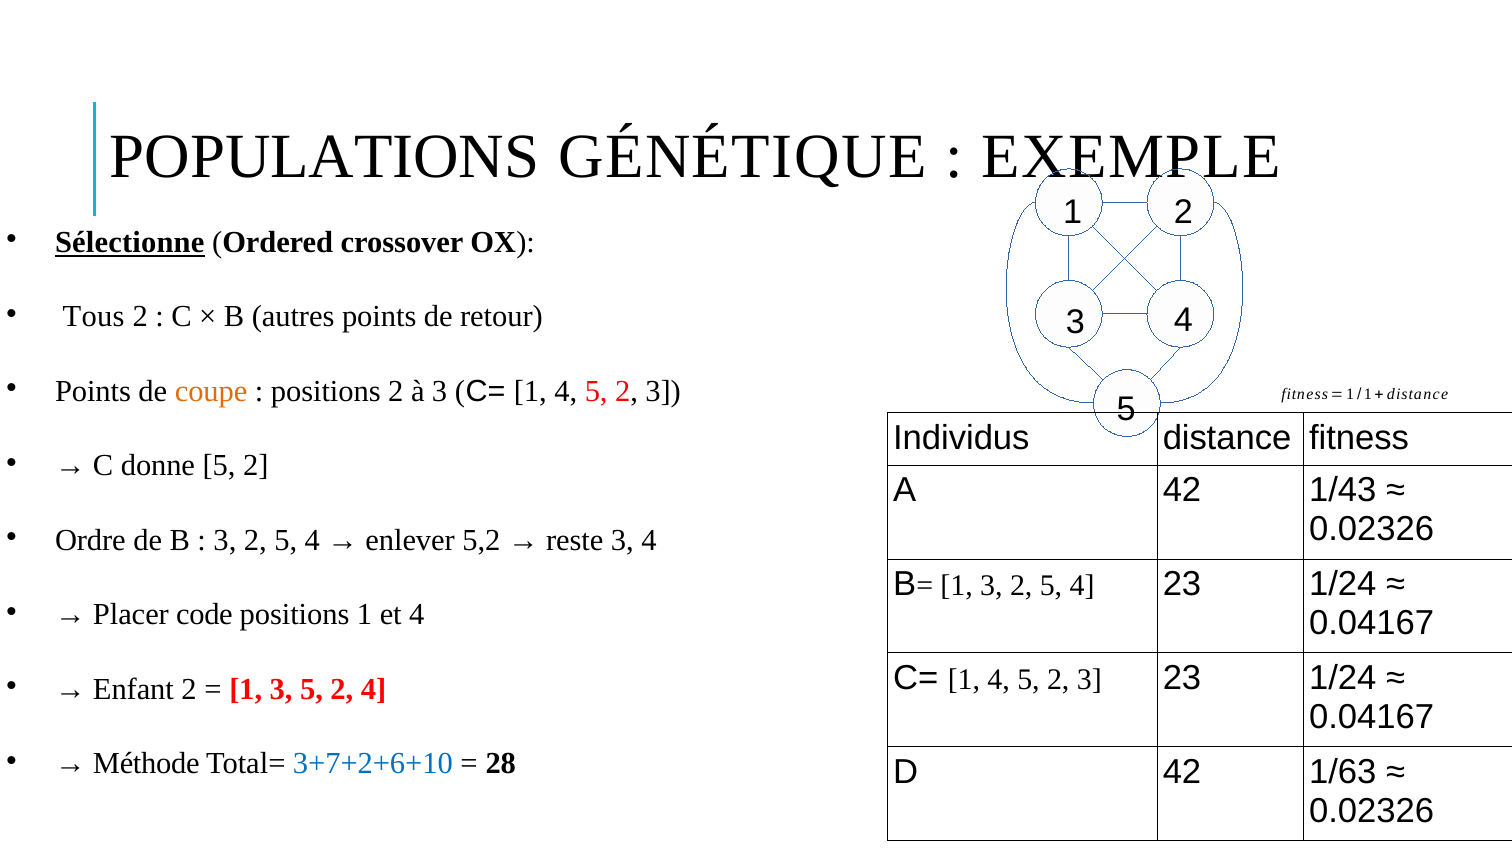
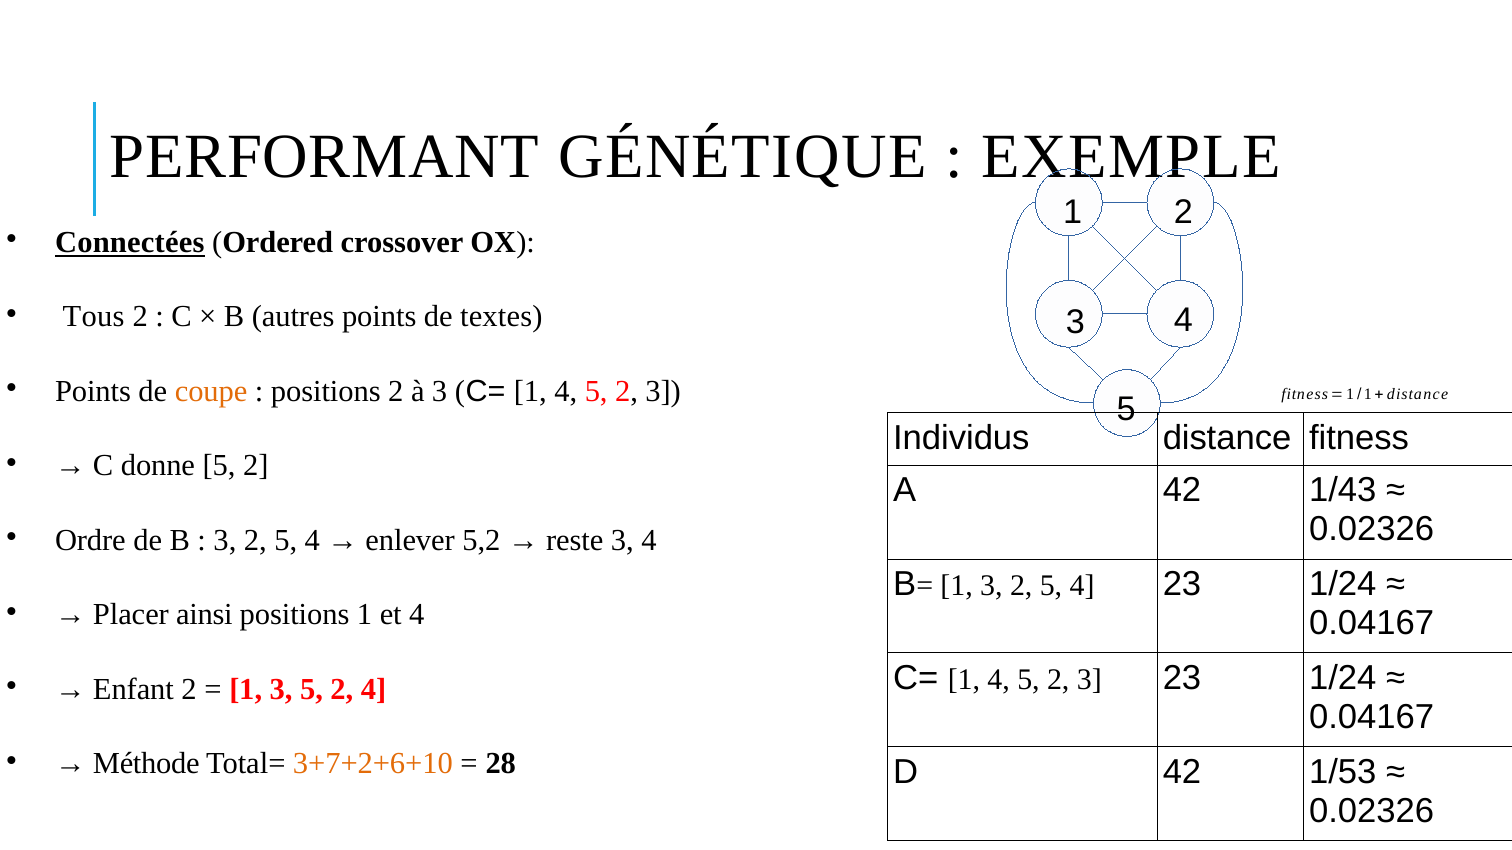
POPULATIONS: POPULATIONS -> PERFORMANT
Sélectionne: Sélectionne -> Connectées
retour: retour -> textes
code: code -> ainsi
3+7+2+6+10 colour: blue -> orange
1/63: 1/63 -> 1/53
